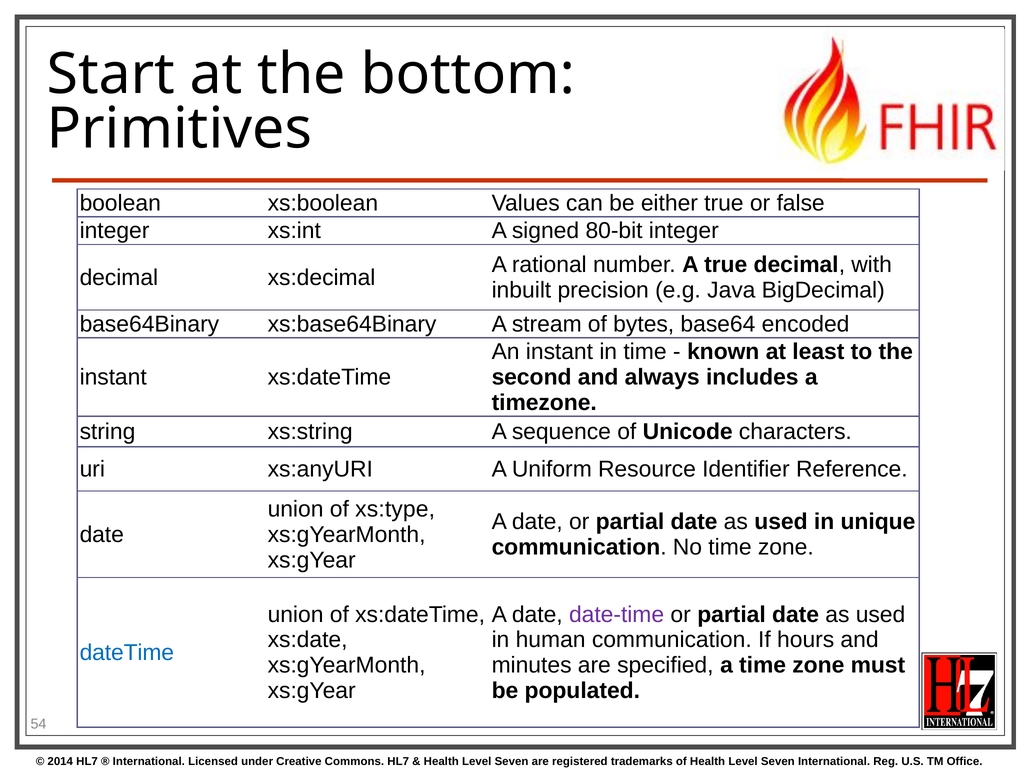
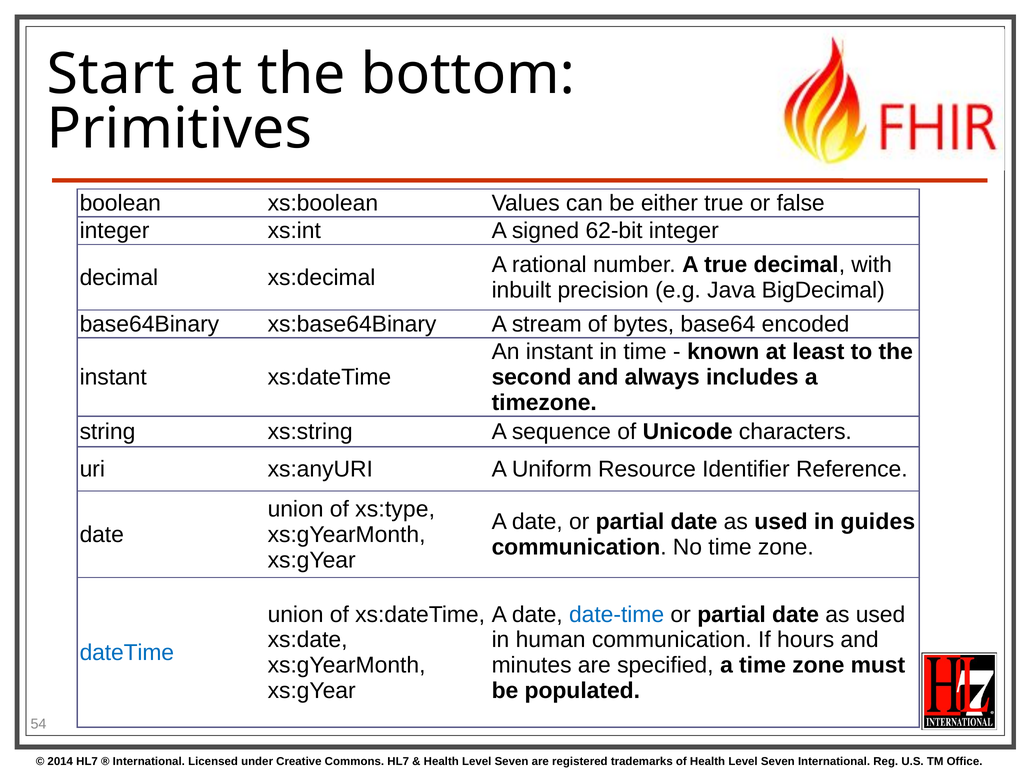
80-bit: 80-bit -> 62-bit
unique: unique -> guides
date-time colour: purple -> blue
